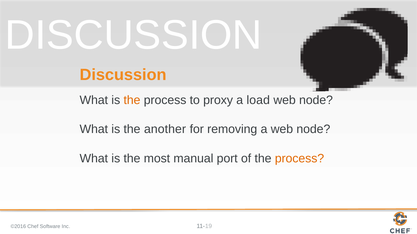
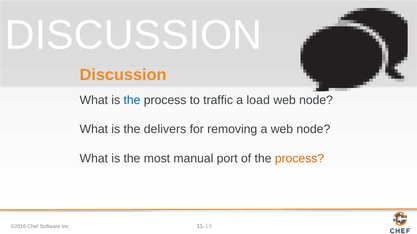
the at (132, 100) colour: orange -> blue
proxy: proxy -> traffic
another: another -> delivers
